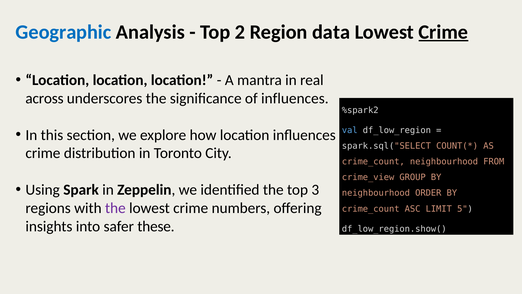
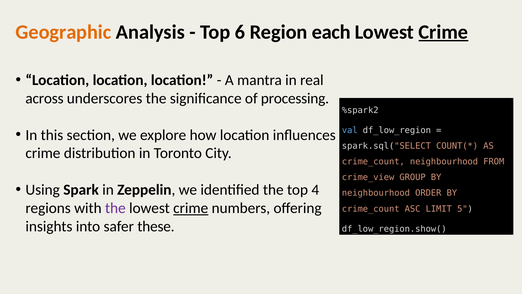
Geographic colour: blue -> orange
2: 2 -> 6
data: data -> each
of influences: influences -> processing
3: 3 -> 4
crime at (191, 208) underline: none -> present
